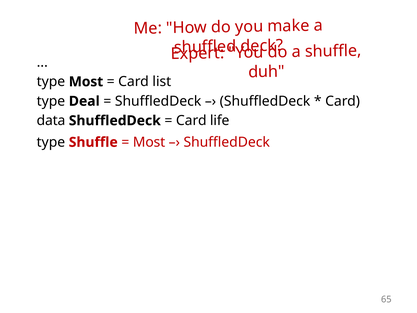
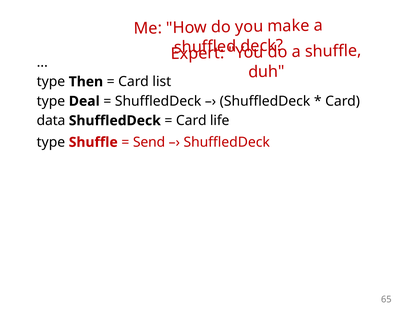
type Most: Most -> Then
Most at (149, 142): Most -> Send
